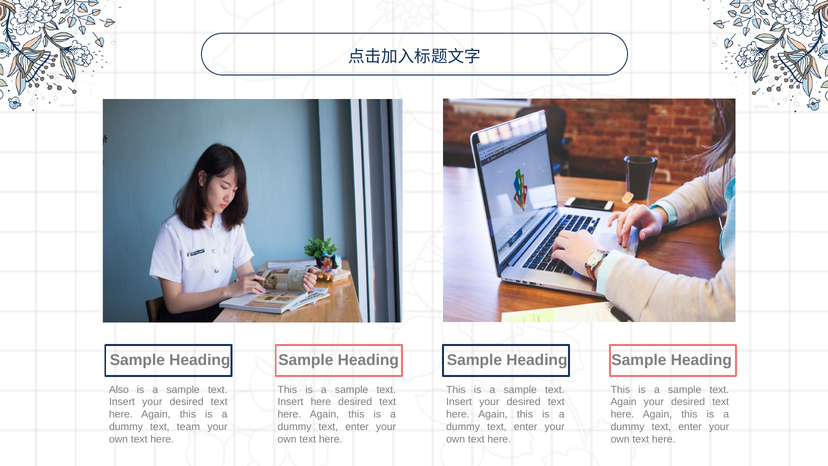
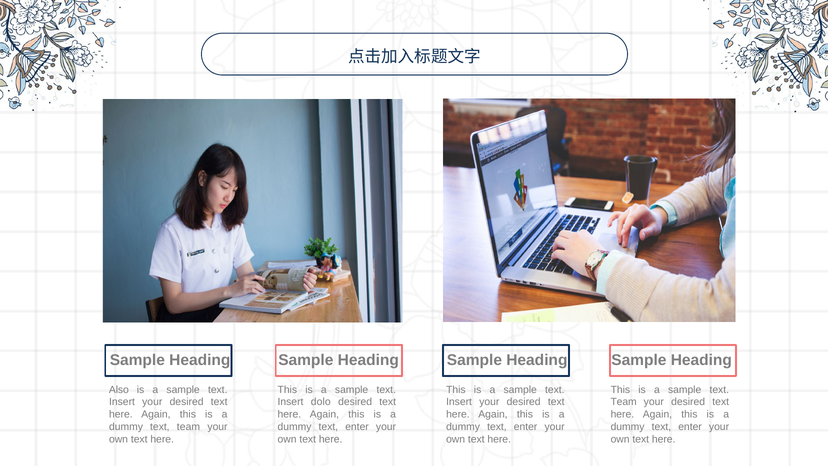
Insert here: here -> dolo
Again at (624, 402): Again -> Team
